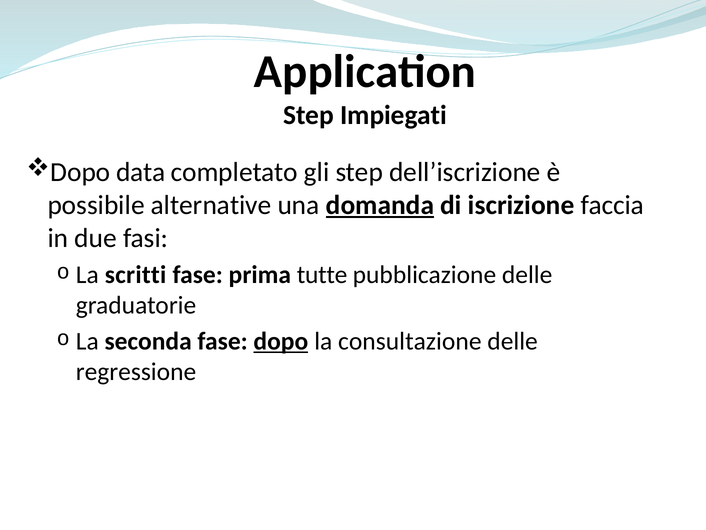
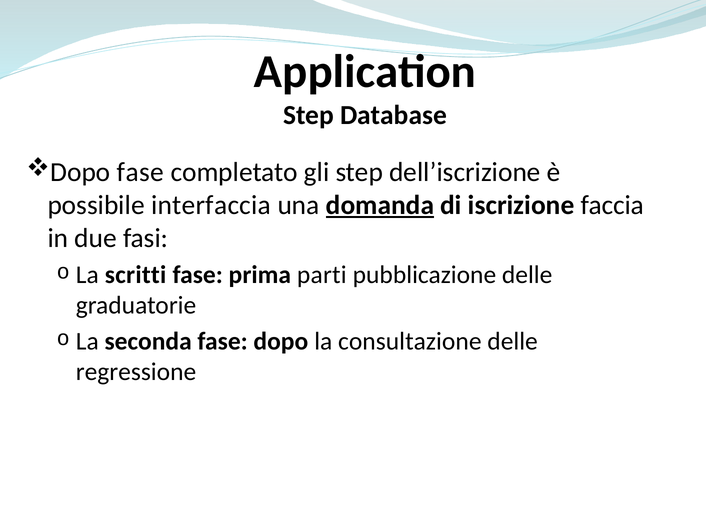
Impiegati: Impiegati -> Database
Dopo data: data -> fase
alternative: alternative -> interfaccia
tutte: tutte -> parti
dopo at (281, 341) underline: present -> none
